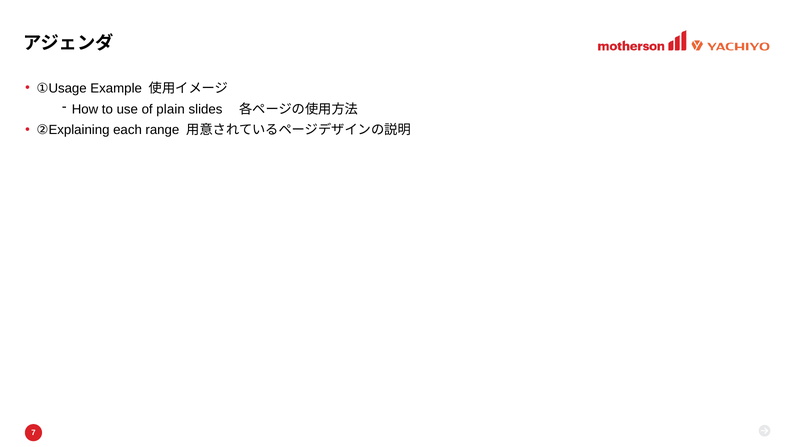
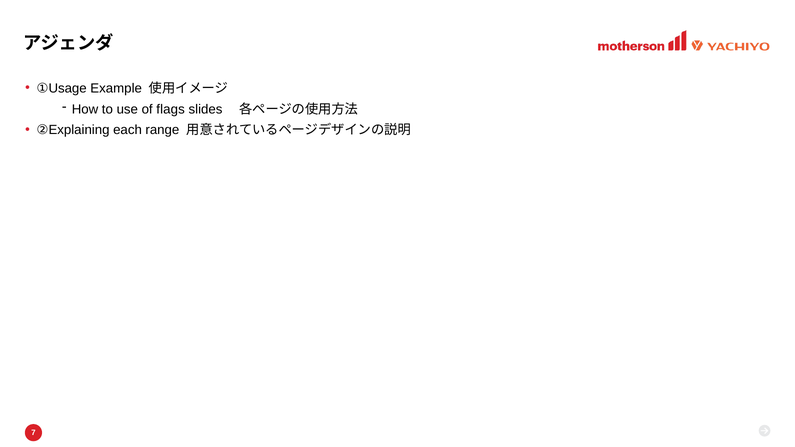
plain: plain -> flags
